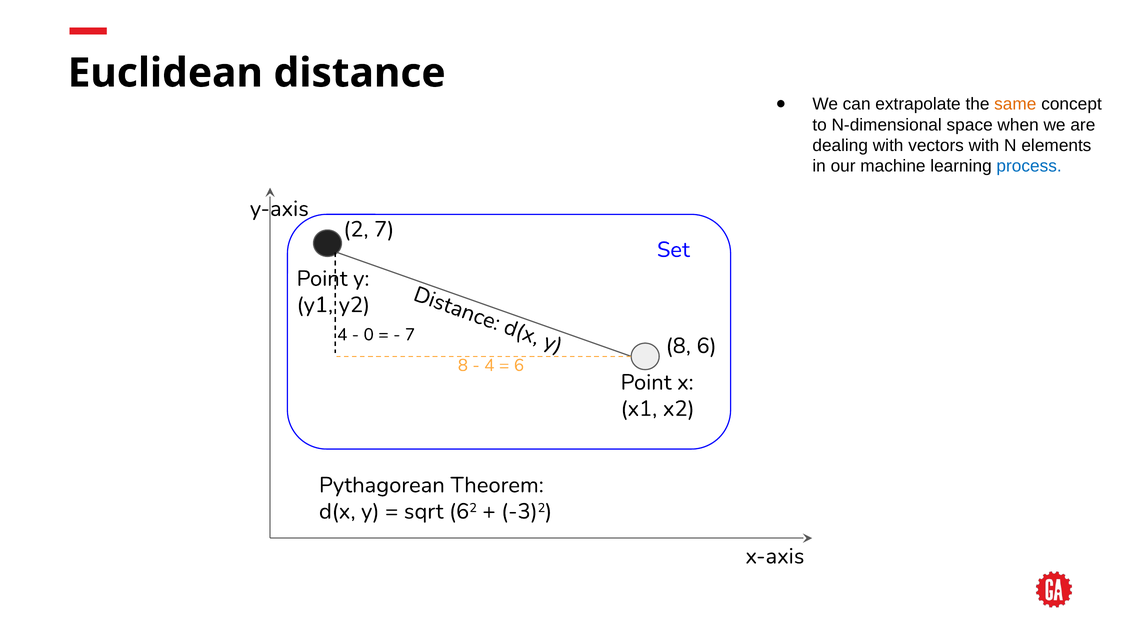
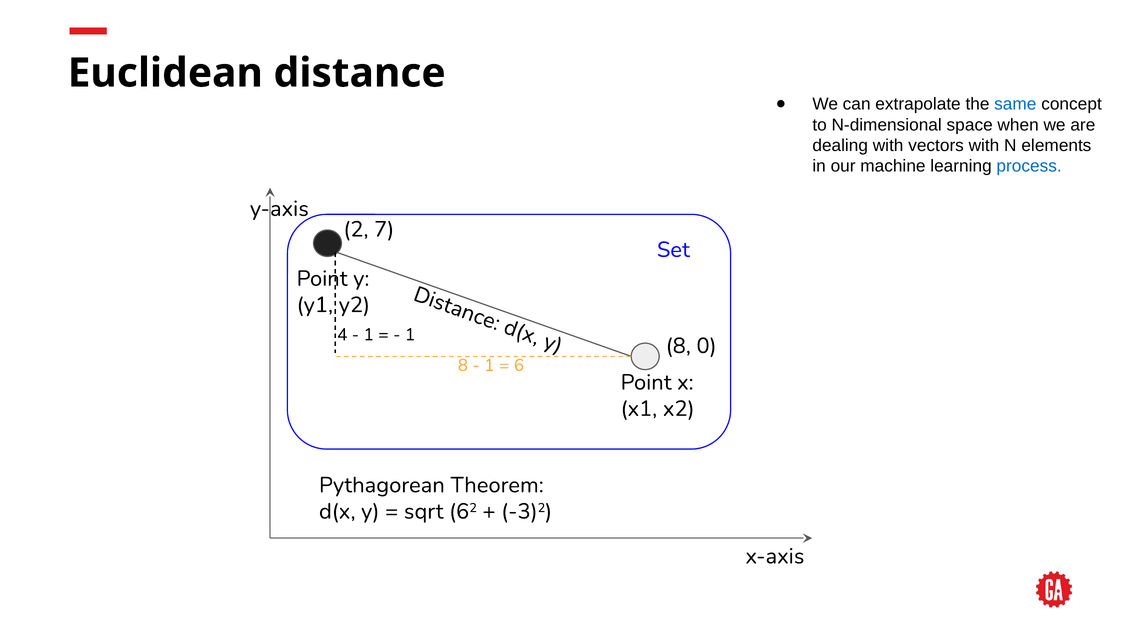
same colour: orange -> blue
0 at (369, 335): 0 -> 1
7 at (410, 335): 7 -> 1
8 6: 6 -> 0
4 at (489, 365): 4 -> 1
